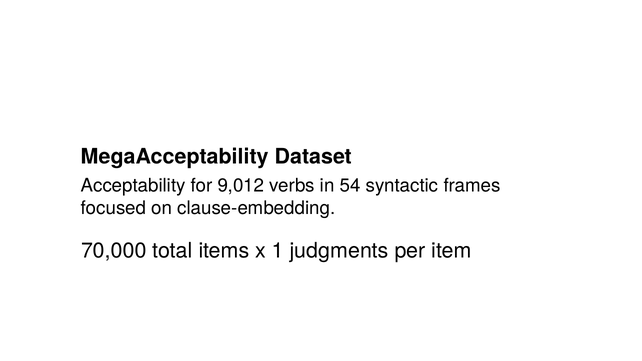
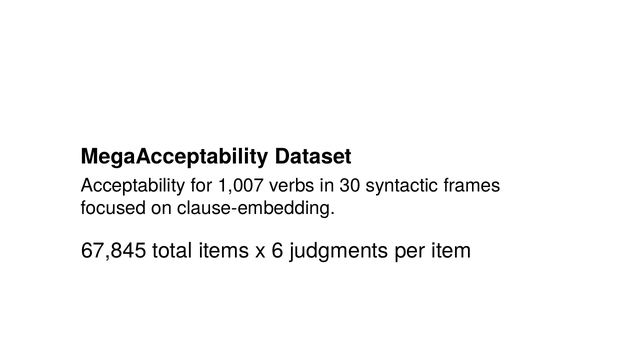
9,012: 9,012 -> 1,007
54: 54 -> 30
70,000: 70,000 -> 67,845
1: 1 -> 6
